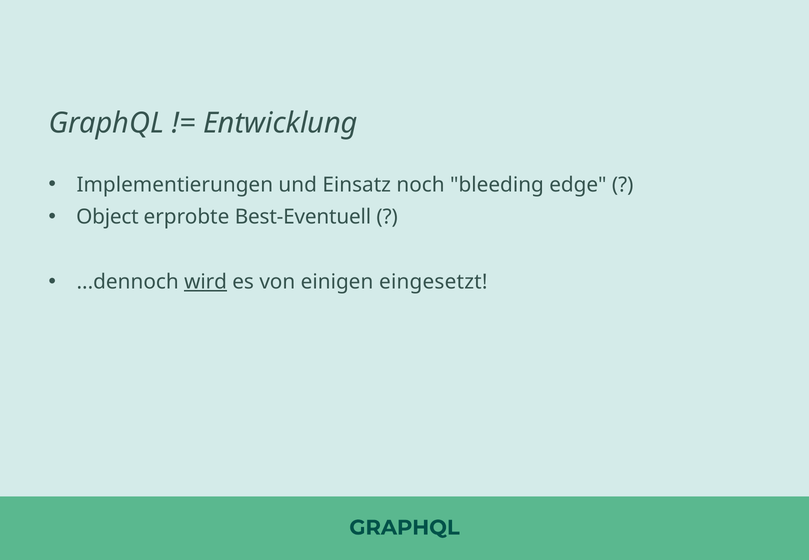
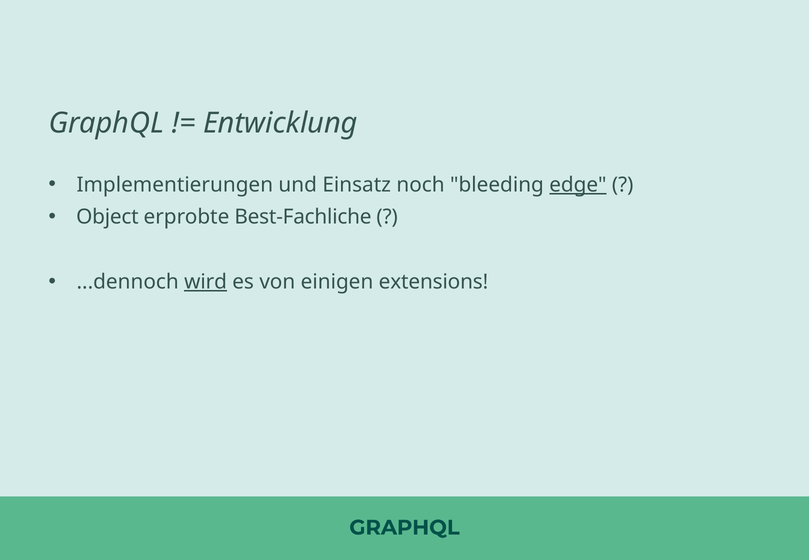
edge underline: none -> present
Best-Eventuell: Best-Eventuell -> Best-Fachliche
eingesetzt: eingesetzt -> extensions
